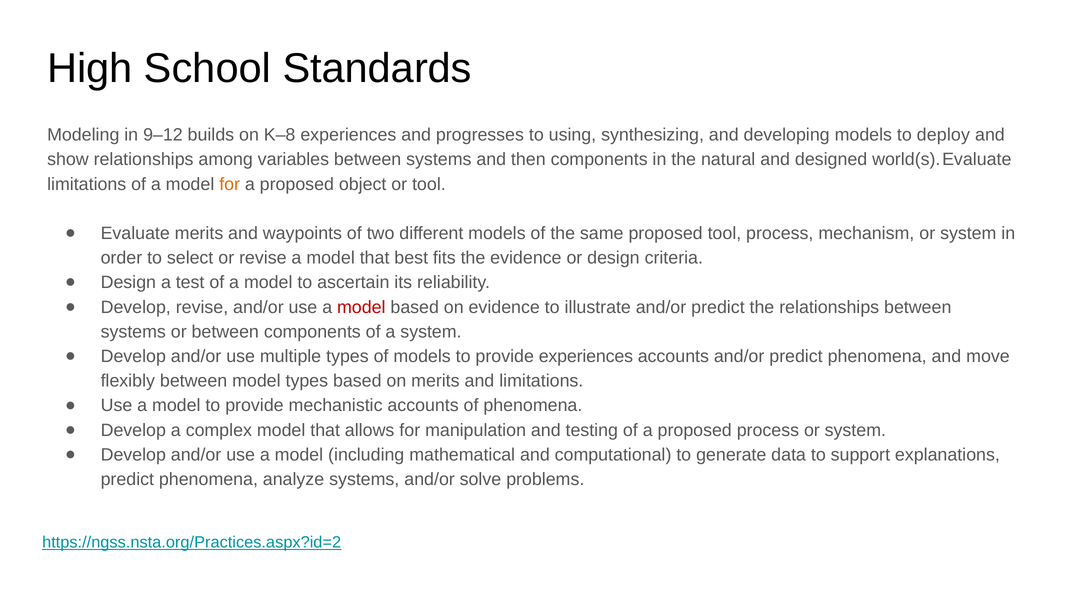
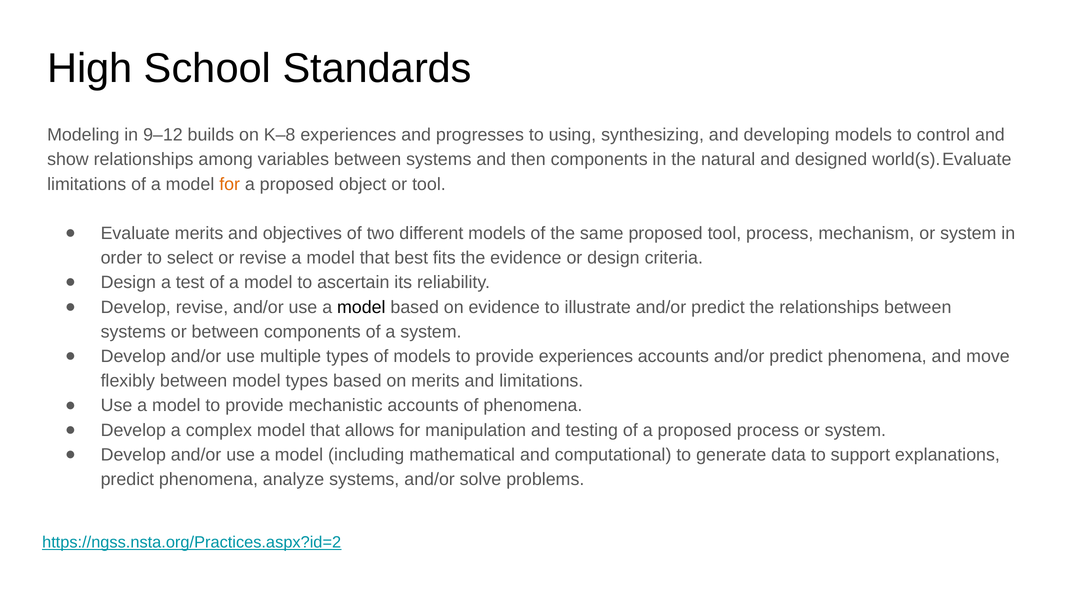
deploy: deploy -> control
waypoints: waypoints -> objectives
model at (361, 307) colour: red -> black
